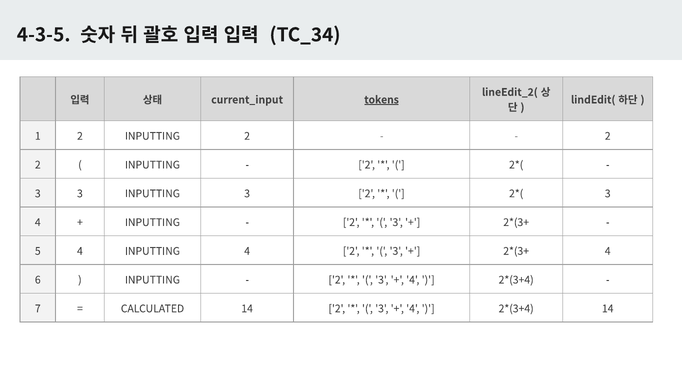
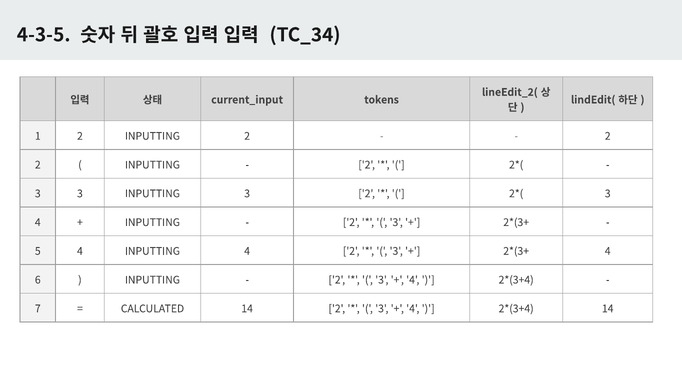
tokens underline: present -> none
